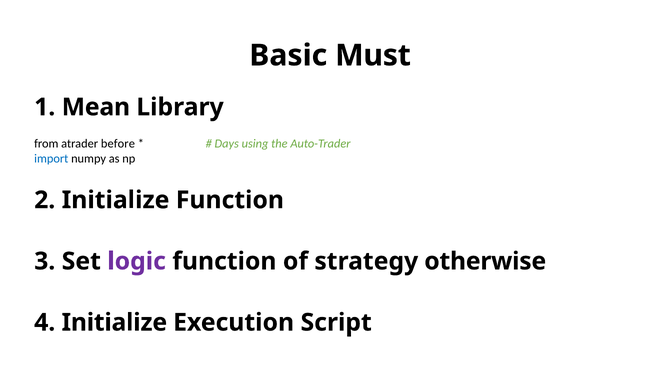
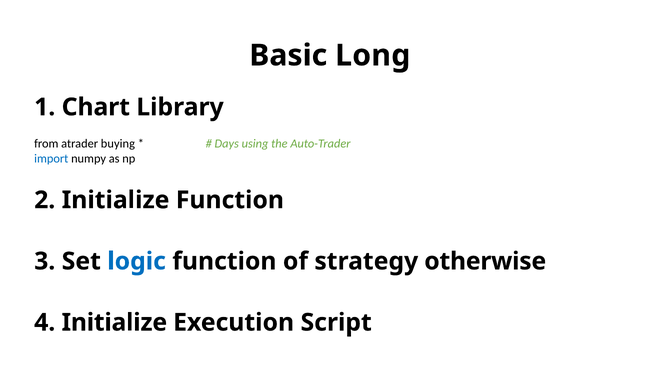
Must: Must -> Long
Mean: Mean -> Chart
before: before -> buying
logic colour: purple -> blue
